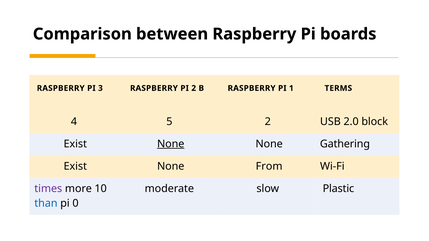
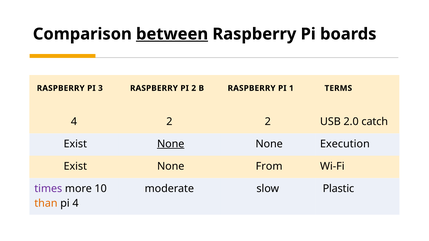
between underline: none -> present
4 5: 5 -> 2
block: block -> catch
Gathering: Gathering -> Execution
than colour: blue -> orange
pi 0: 0 -> 4
